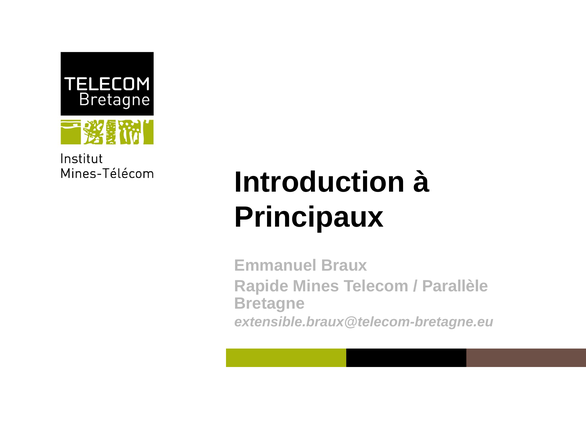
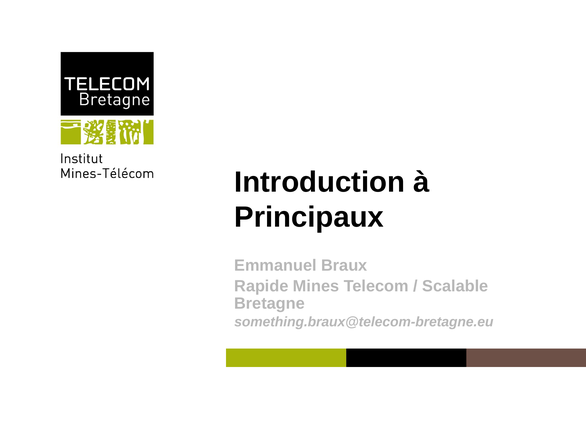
Parallèle: Parallèle -> Scalable
extensible.braux@telecom-bretagne.eu: extensible.braux@telecom-bretagne.eu -> something.braux@telecom-bretagne.eu
